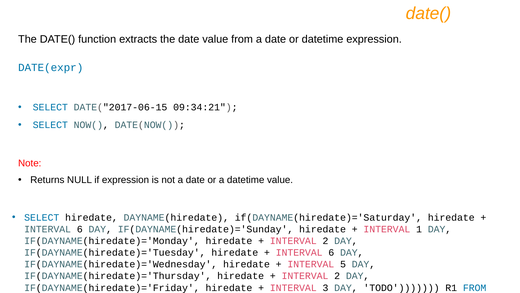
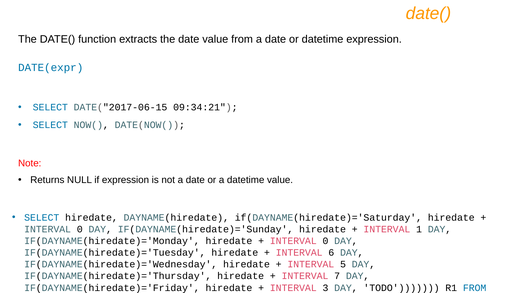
6 at (80, 229): 6 -> 0
2 at (325, 240): 2 -> 0
2 at (337, 276): 2 -> 7
